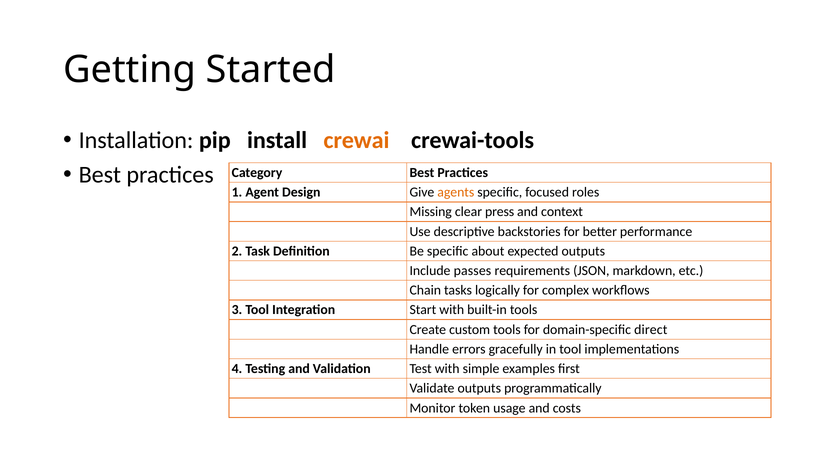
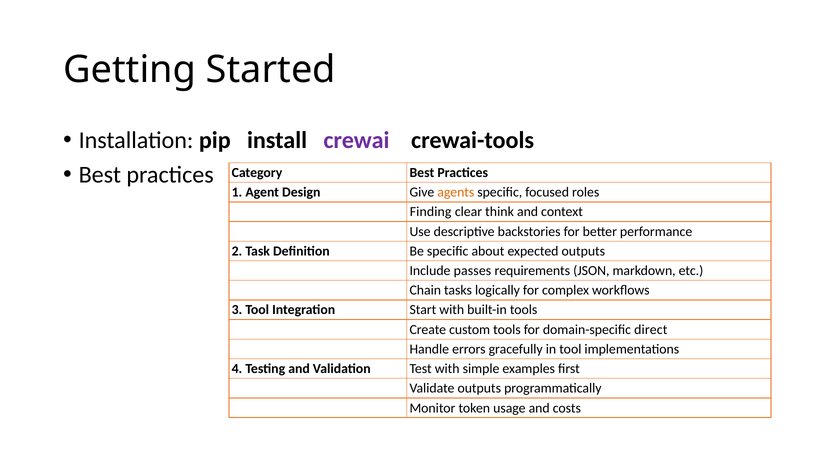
crewai colour: orange -> purple
Missing: Missing -> Finding
press: press -> think
